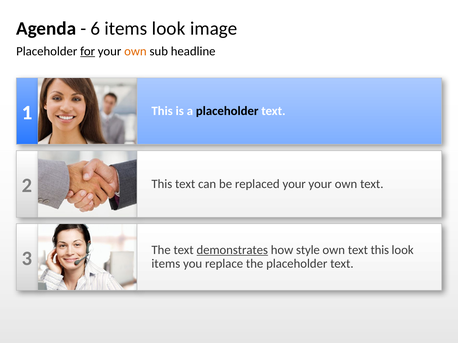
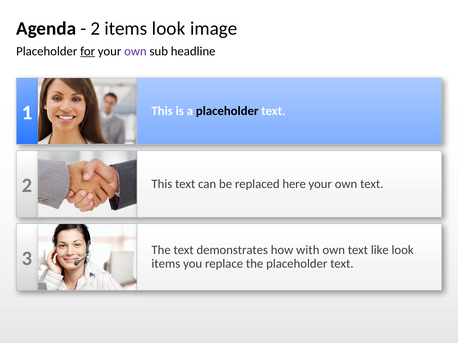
6 at (95, 29): 6 -> 2
own at (135, 51) colour: orange -> purple
replaced your: your -> here
demonstrates underline: present -> none
style: style -> with
text this: this -> like
